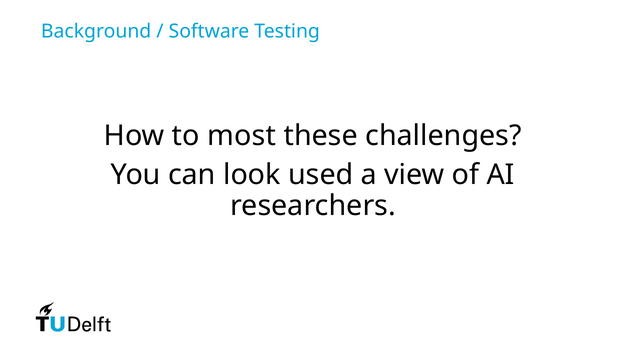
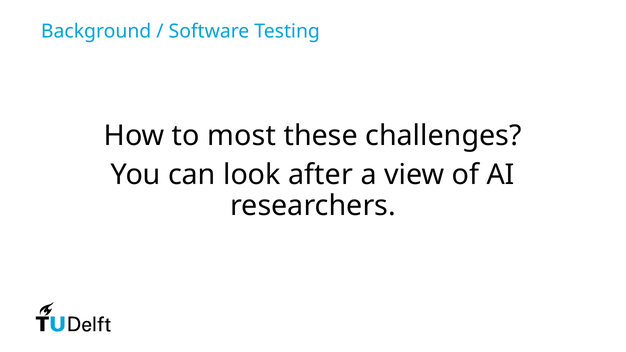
used: used -> after
